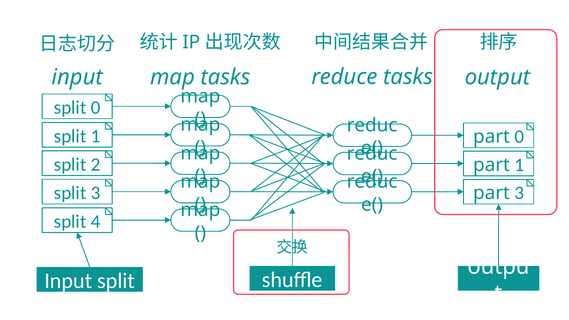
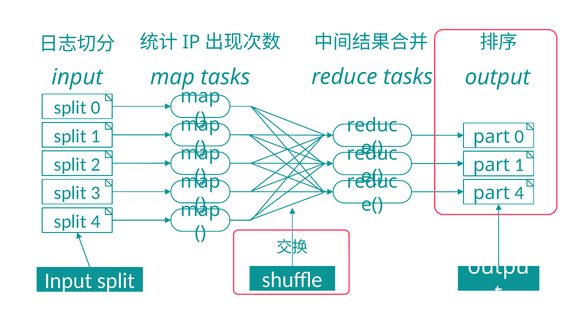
part 3: 3 -> 4
